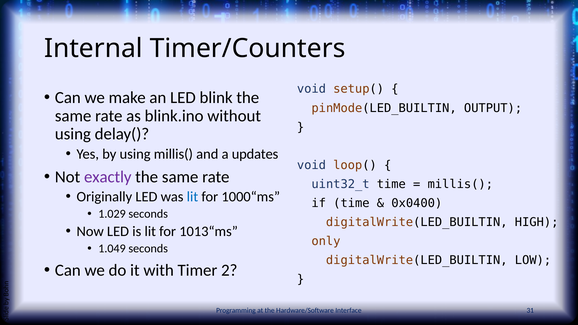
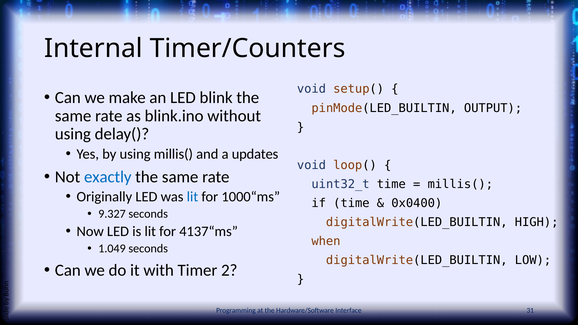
exactly colour: purple -> blue
1.029: 1.029 -> 9.327
1013“ms: 1013“ms -> 4137“ms
only: only -> when
